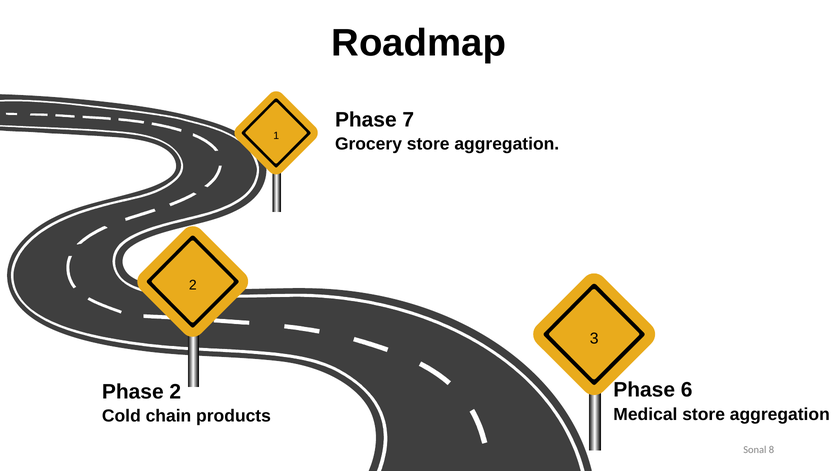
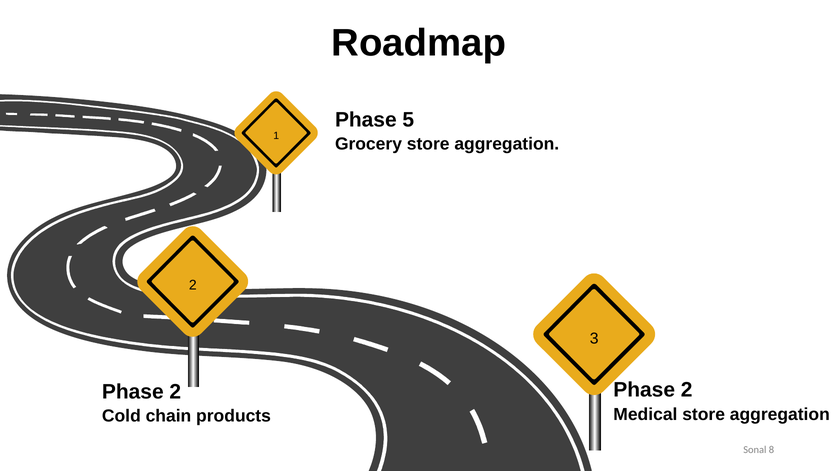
7: 7 -> 5
6 at (687, 390): 6 -> 2
